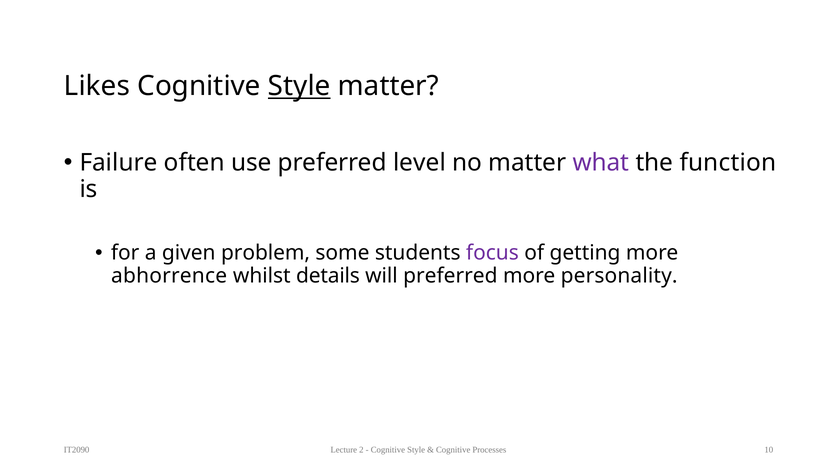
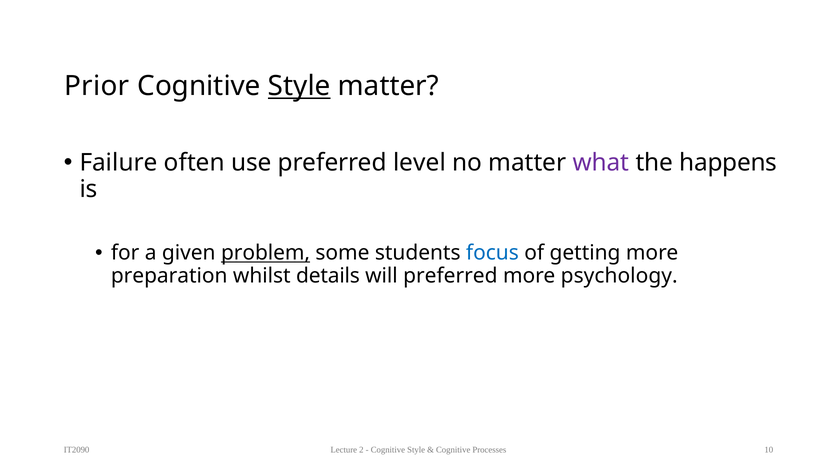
Likes: Likes -> Prior
function: function -> happens
problem underline: none -> present
focus colour: purple -> blue
abhorrence: abhorrence -> preparation
personality: personality -> psychology
